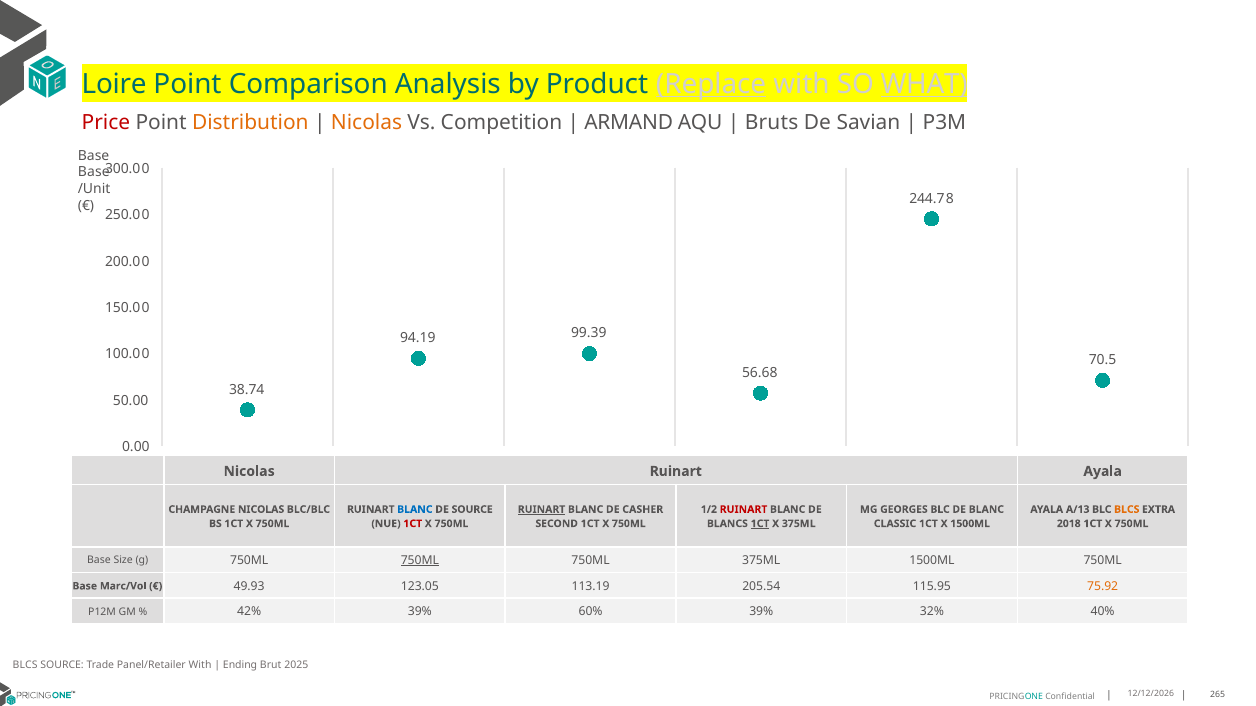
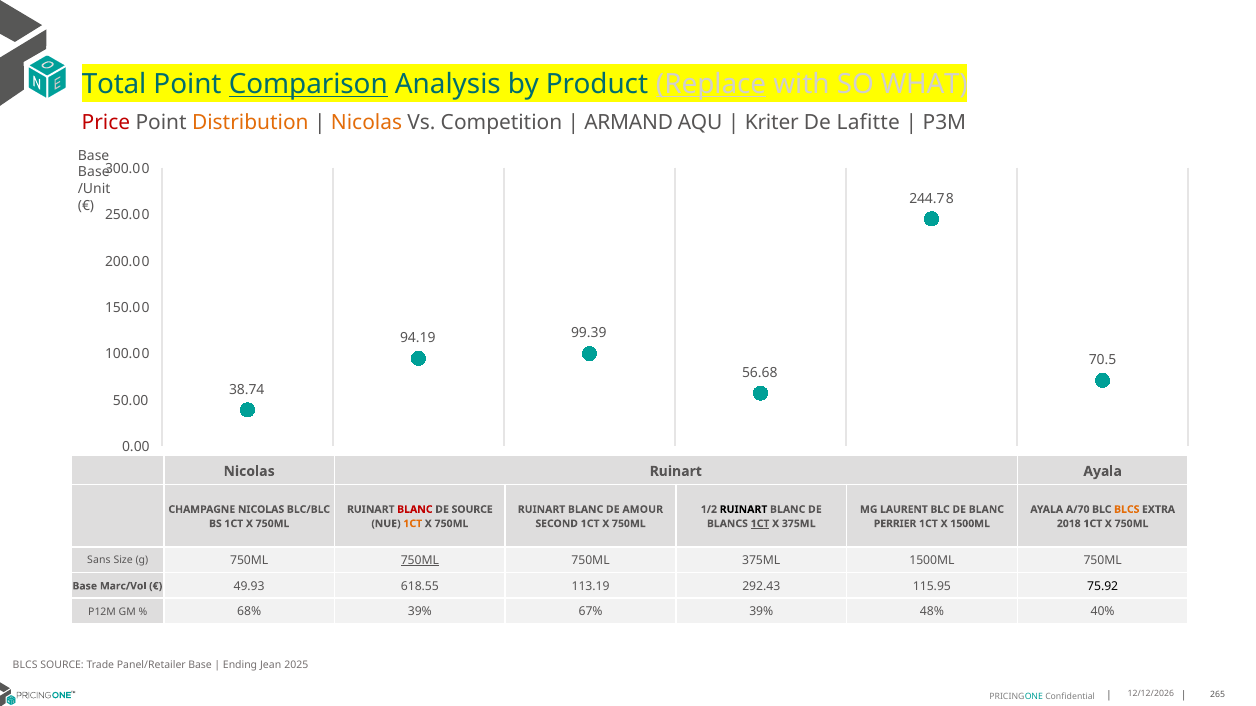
Loire: Loire -> Total
Comparison underline: none -> present
WHAT underline: present -> none
Bruts: Bruts -> Kriter
Savian: Savian -> Lafitte
BLANC at (415, 510) colour: blue -> red
RUINART at (542, 510) underline: present -> none
CASHER: CASHER -> AMOUR
RUINART at (744, 510) colour: red -> black
GEORGES: GEORGES -> LAURENT
A/13: A/13 -> A/70
1CT at (413, 524) colour: red -> orange
CLASSIC: CLASSIC -> PERRIER
Base at (99, 561): Base -> Sans
123.05: 123.05 -> 618.55
205.54: 205.54 -> 292.43
75.92 colour: orange -> black
42%: 42% -> 68%
60%: 60% -> 67%
32%: 32% -> 48%
Panel/Retailer With: With -> Base
Brut: Brut -> Jean
